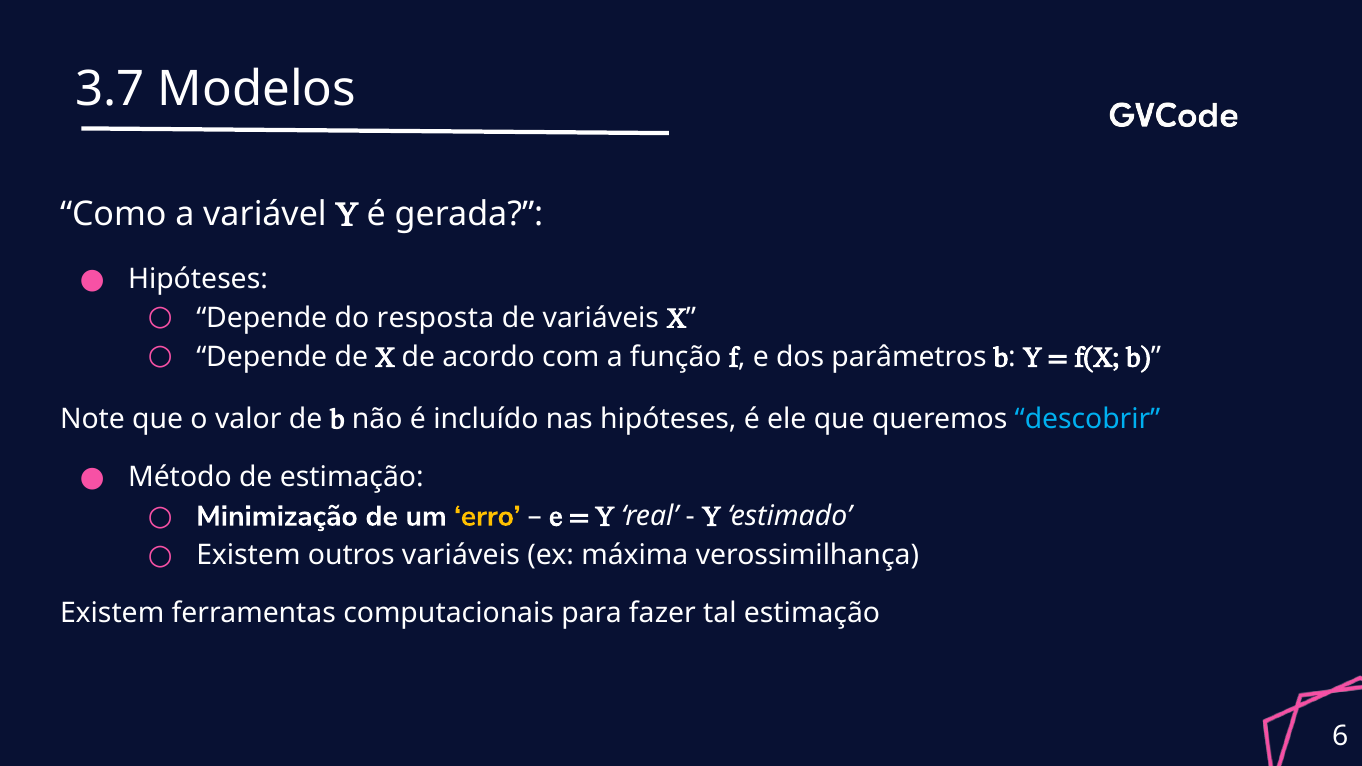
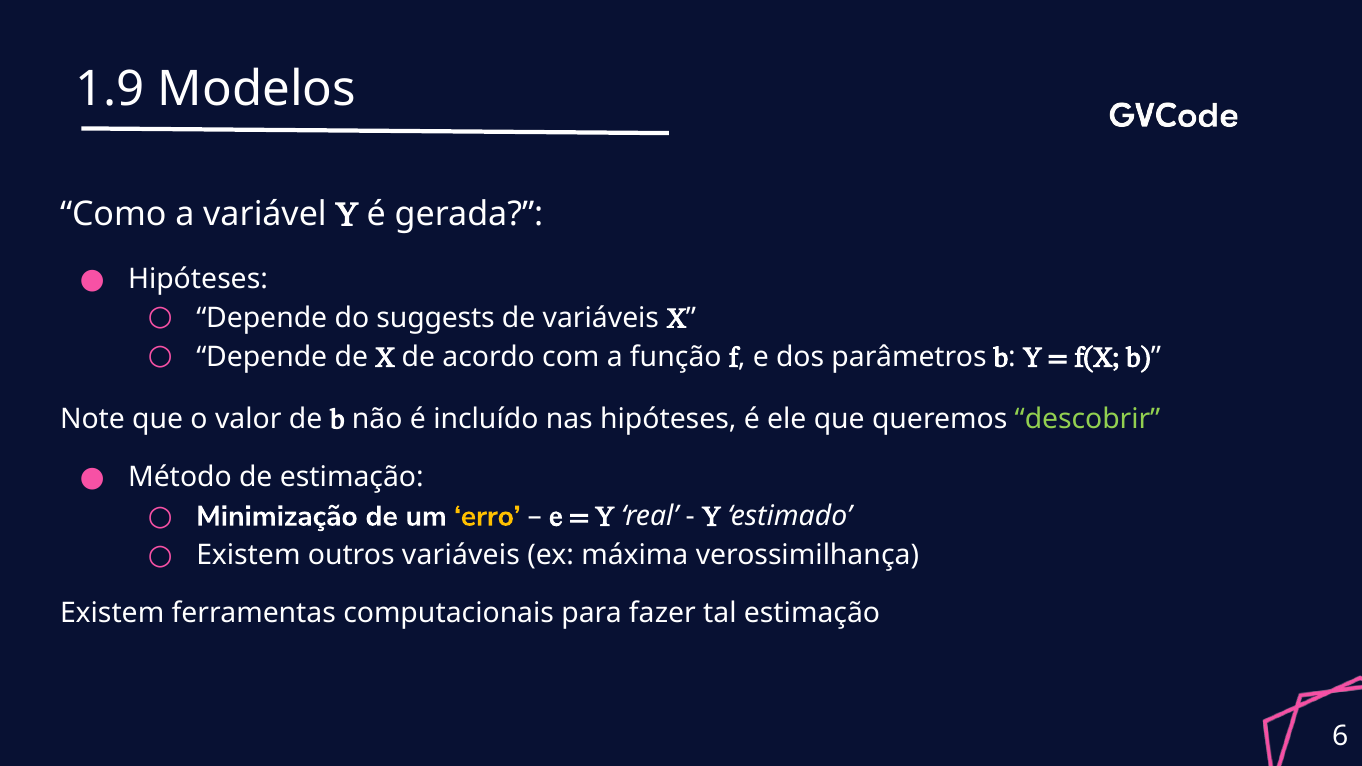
3.7: 3.7 -> 1.9
resposta: resposta -> suggests
descobrir colour: light blue -> light green
